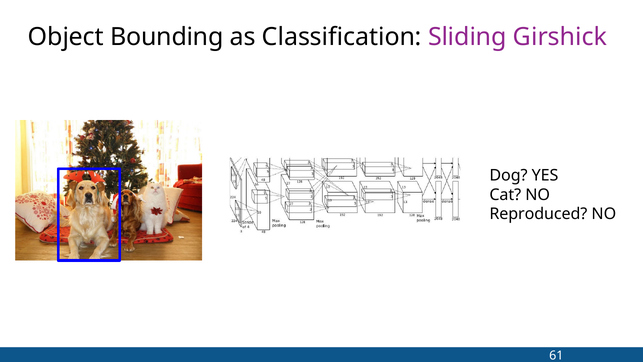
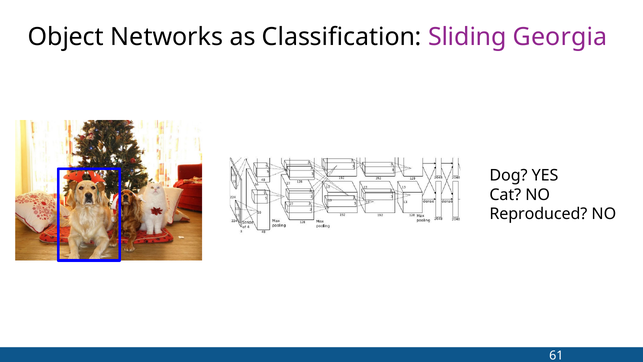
Bounding: Bounding -> Networks
Girshick: Girshick -> Georgia
